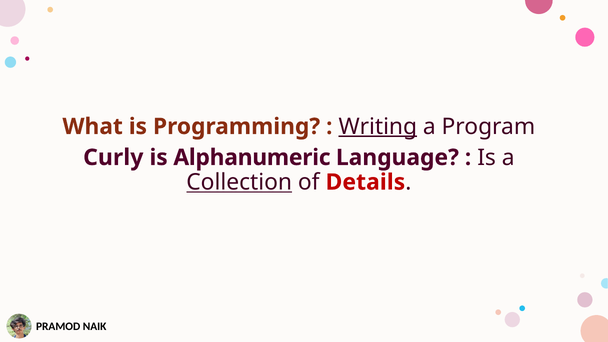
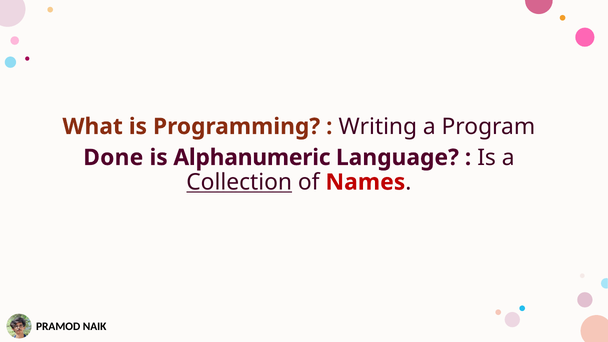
Writing underline: present -> none
Curly: Curly -> Done
Details: Details -> Names
